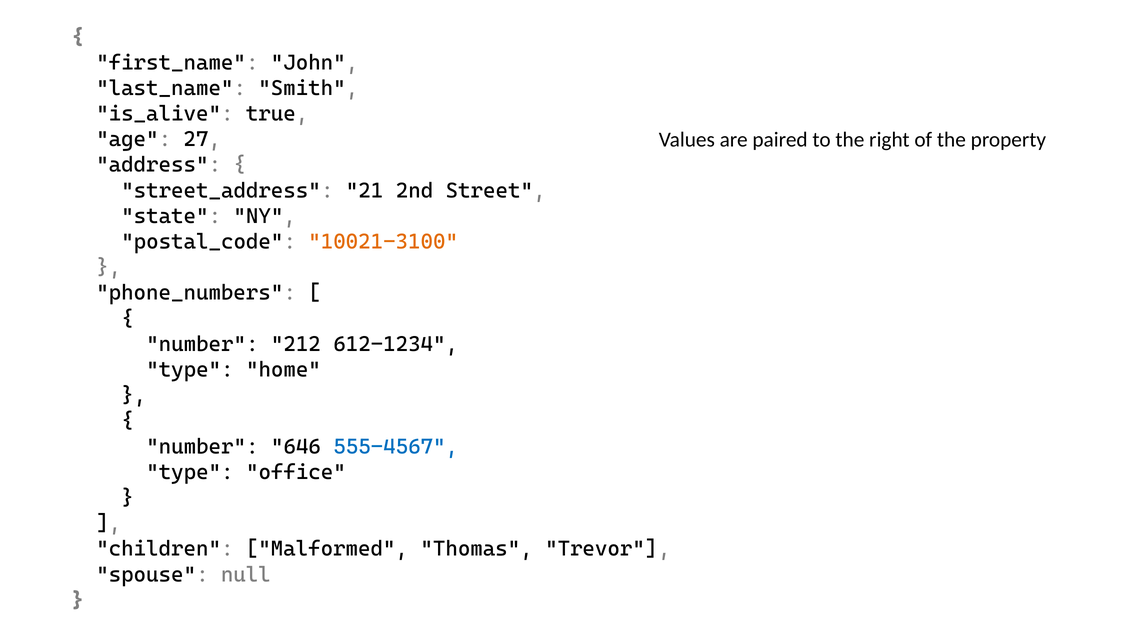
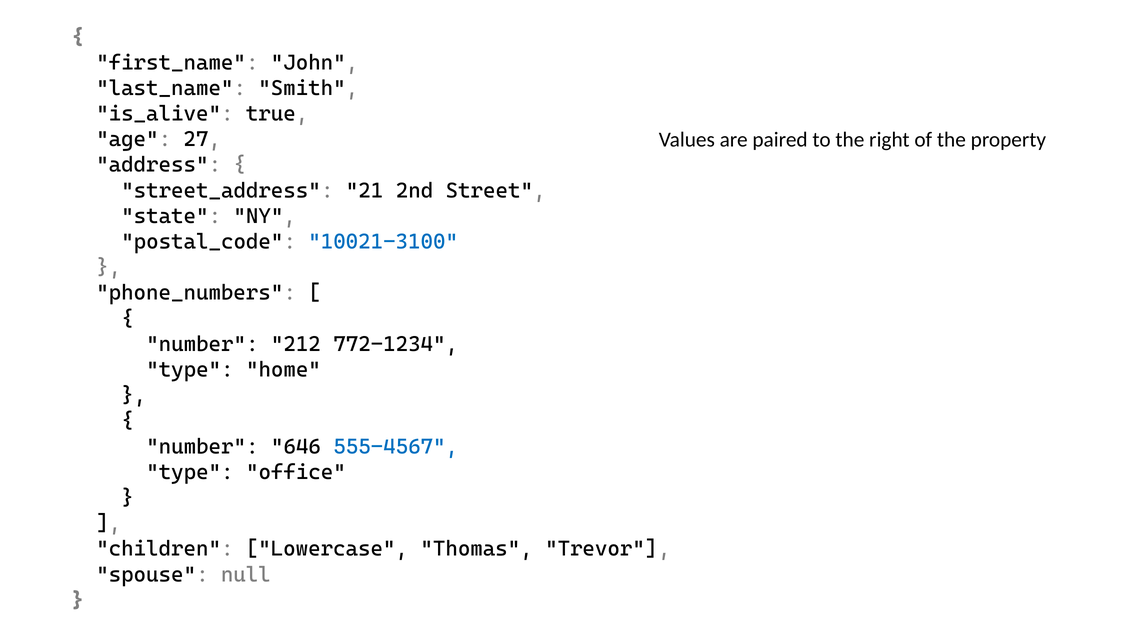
10021-3100 colour: orange -> blue
612-1234: 612-1234 -> 772-1234
Malformed: Malformed -> Lowercase
